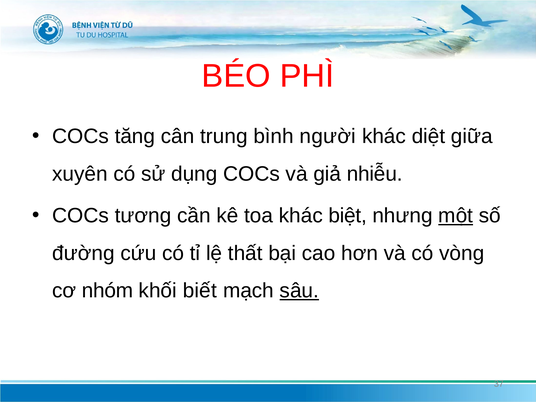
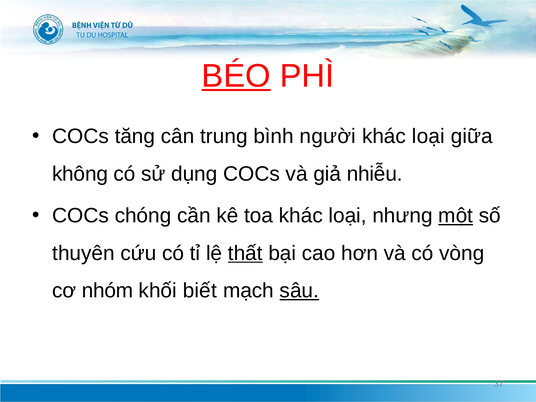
BÉO underline: none -> present
diệt at (428, 136): diệt -> loại
xuyên: xuyên -> không
tương: tương -> chóng
toa khác biệt: biệt -> loại
đường: đường -> thuyên
thất underline: none -> present
